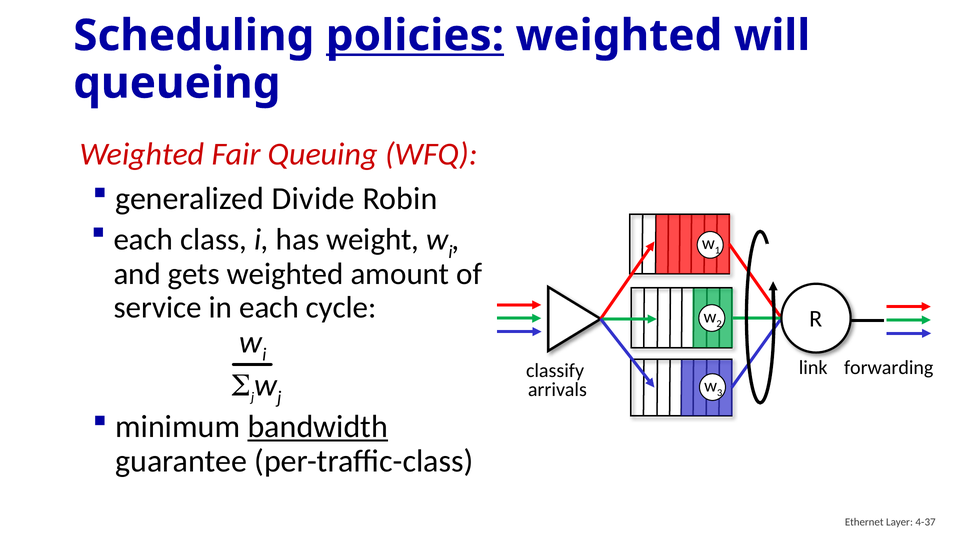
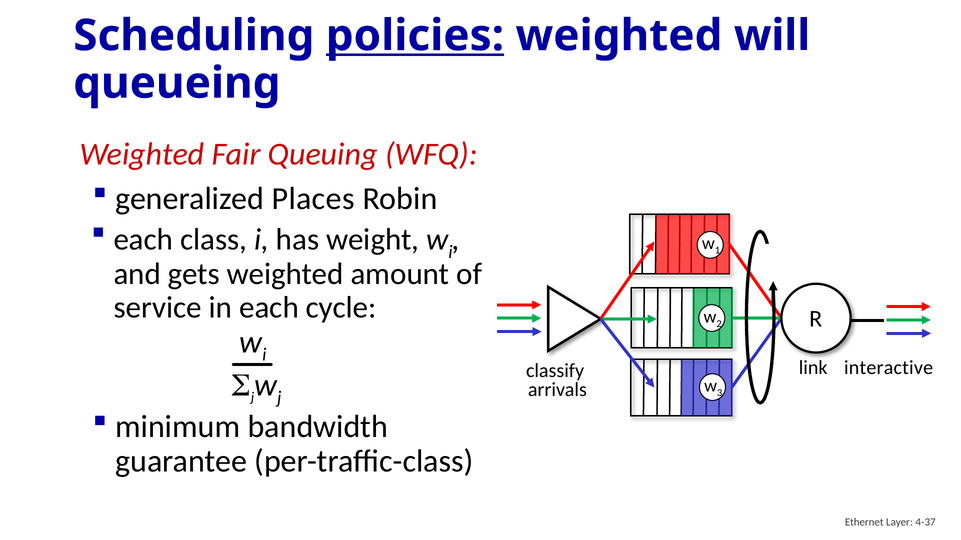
Divide: Divide -> Places
forwarding: forwarding -> interactive
bandwidth underline: present -> none
